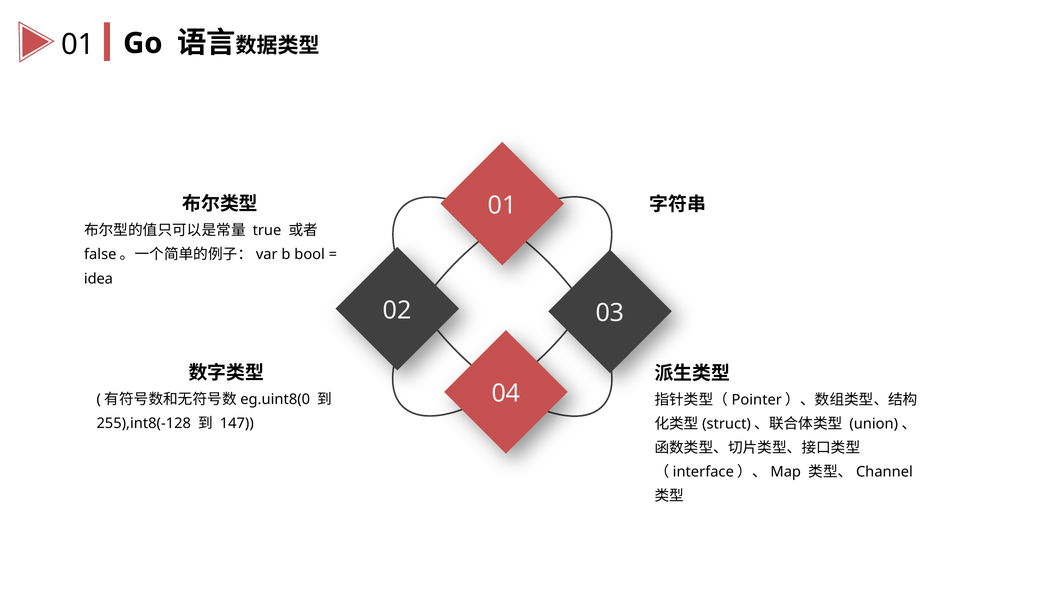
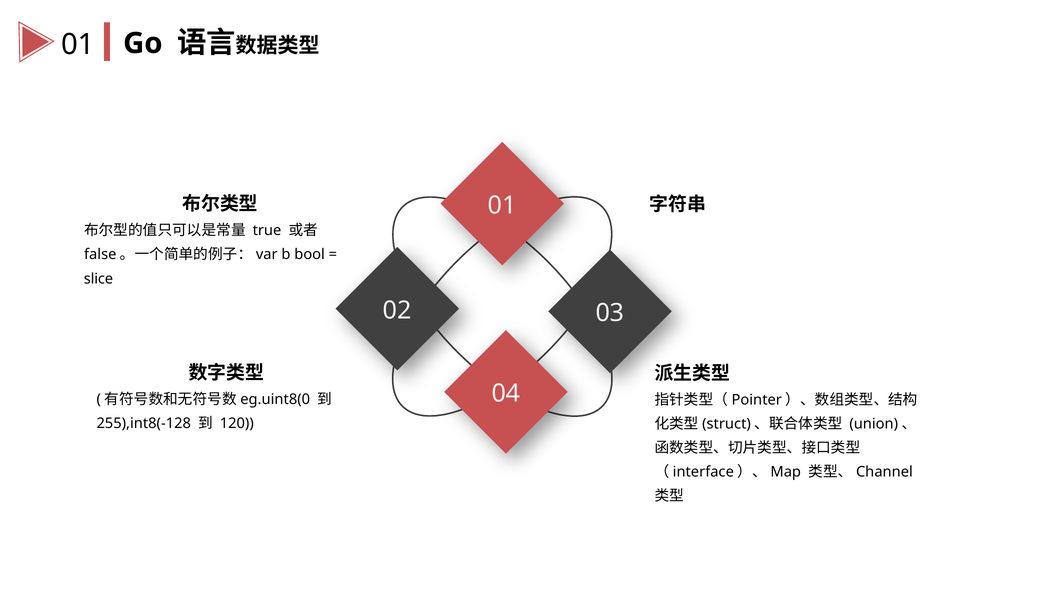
idea: idea -> slice
147: 147 -> 120
